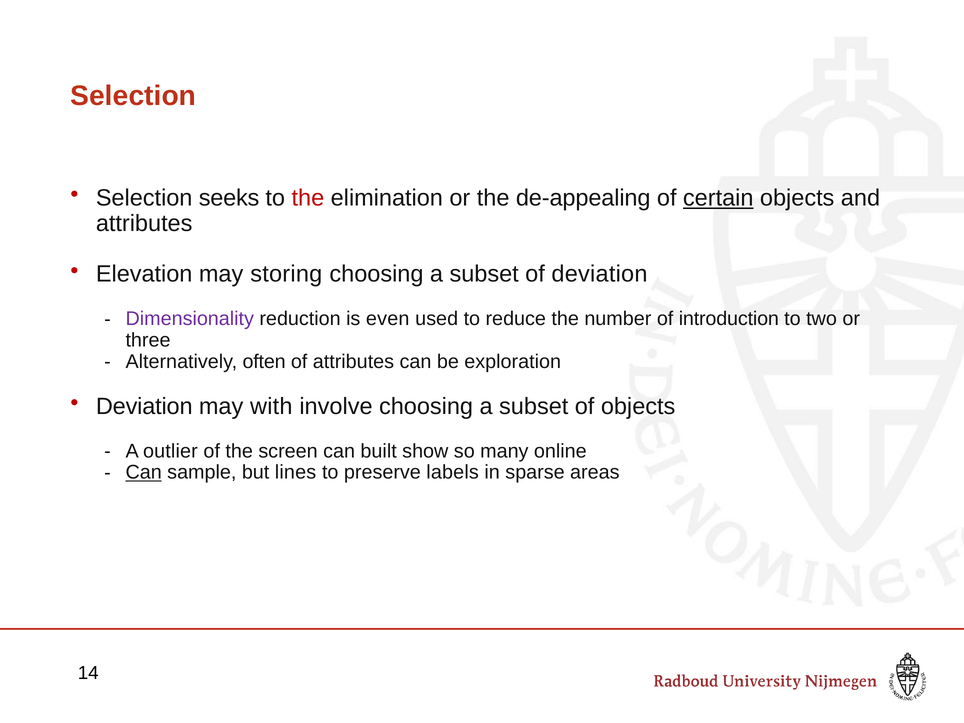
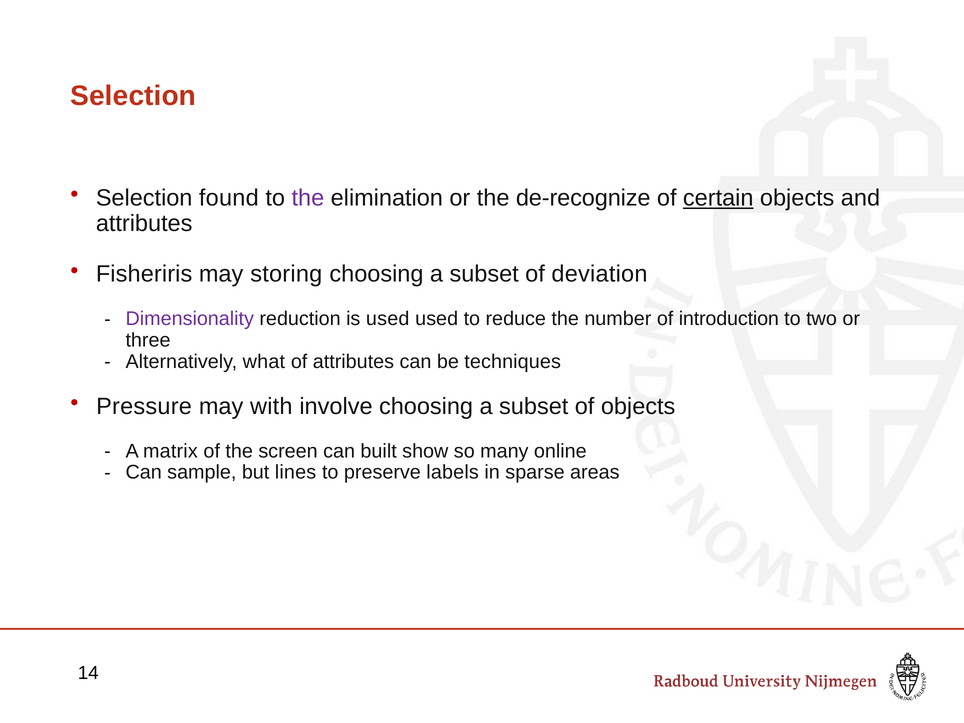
seeks: seeks -> found
the at (308, 198) colour: red -> purple
de-appealing: de-appealing -> de-recognize
Elevation: Elevation -> Fisheriris
is even: even -> used
often: often -> what
exploration: exploration -> techniques
Deviation at (144, 406): Deviation -> Pressure
outlier: outlier -> matrix
Can at (144, 472) underline: present -> none
